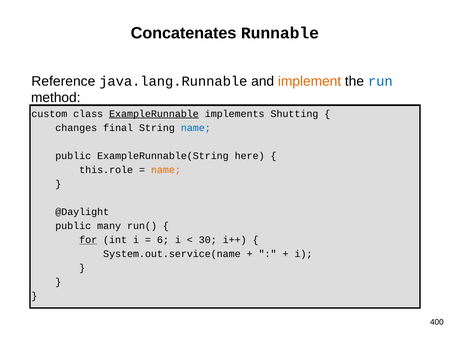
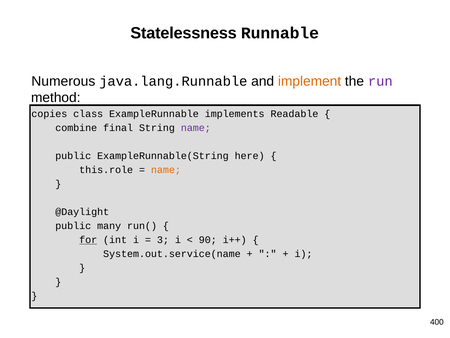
Concatenates: Concatenates -> Statelessness
Reference: Reference -> Numerous
run colour: blue -> purple
custom: custom -> copies
ExampleRunnable underline: present -> none
Shutting: Shutting -> Readable
changes: changes -> combine
name at (196, 128) colour: blue -> purple
6: 6 -> 3
30: 30 -> 90
